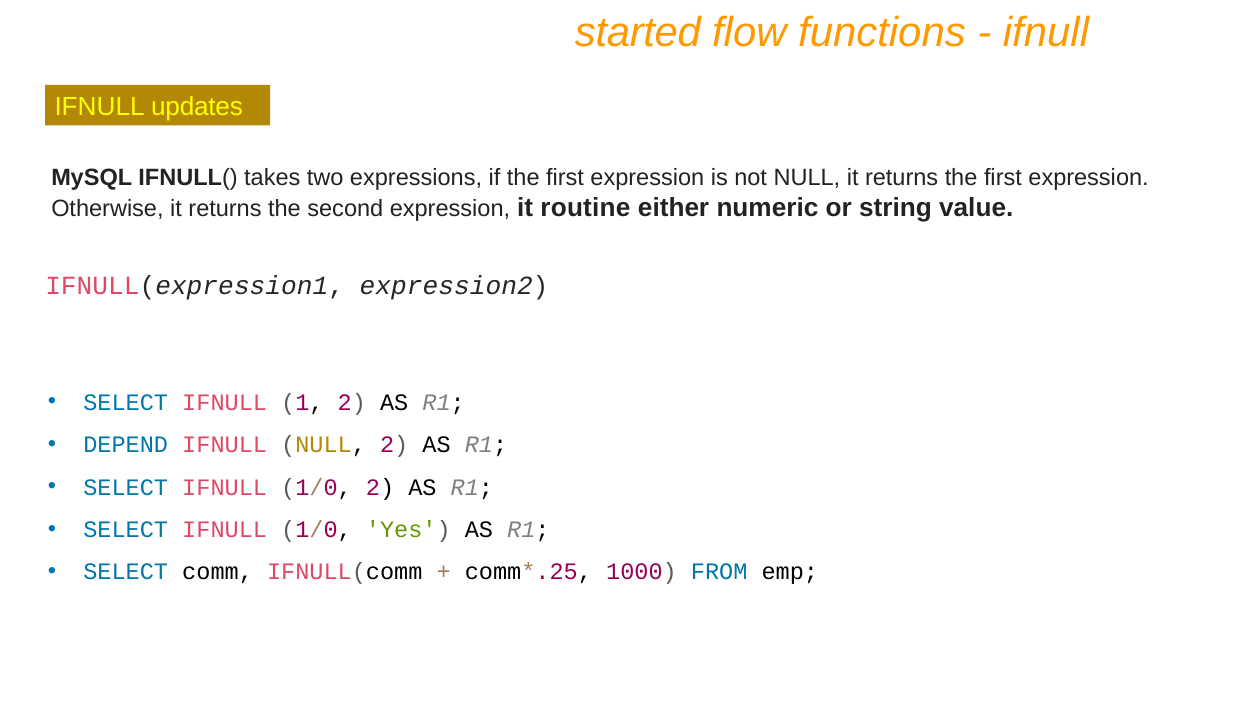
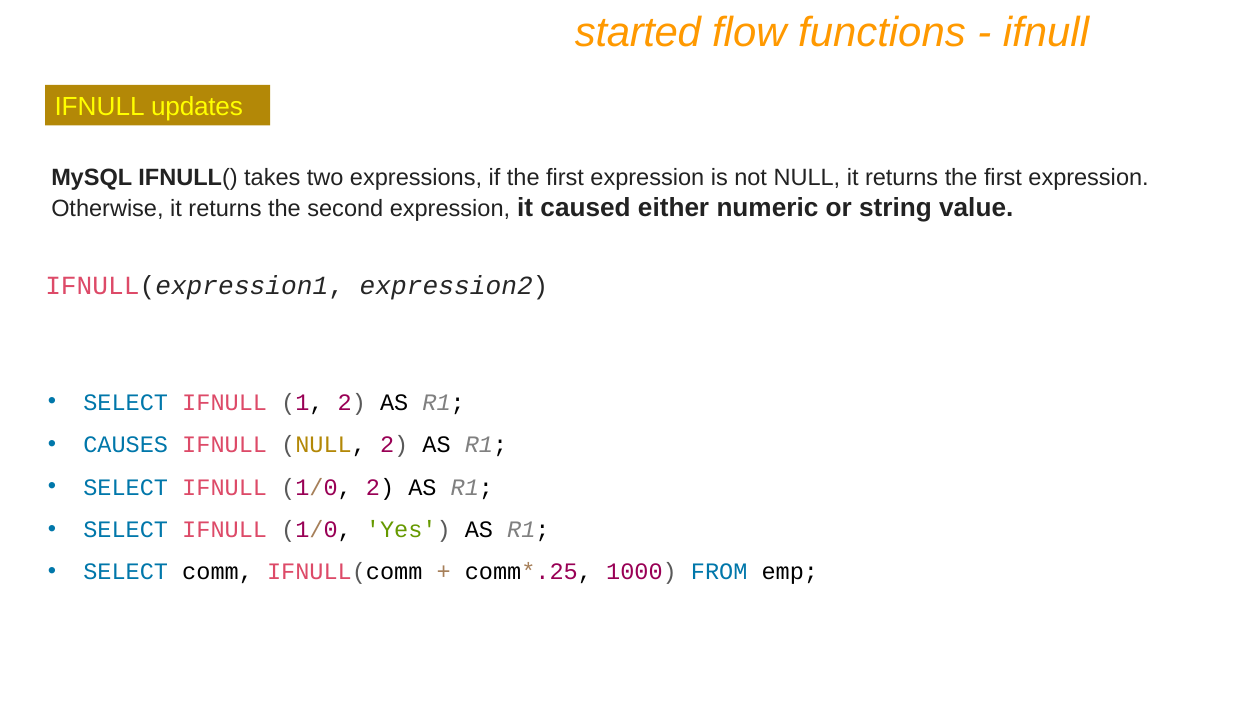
routine: routine -> caused
DEPEND: DEPEND -> CAUSES
